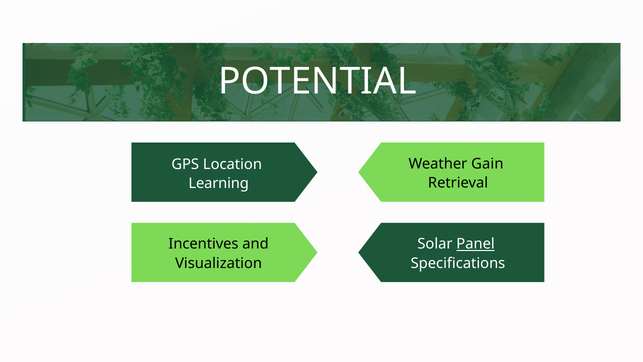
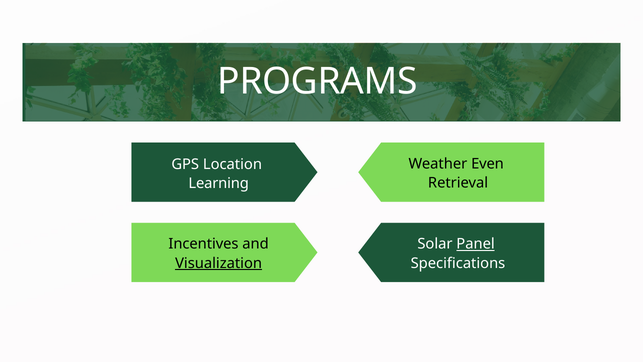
POTENTIAL: POTENTIAL -> PROGRAMS
Gain: Gain -> Even
Visualization underline: none -> present
